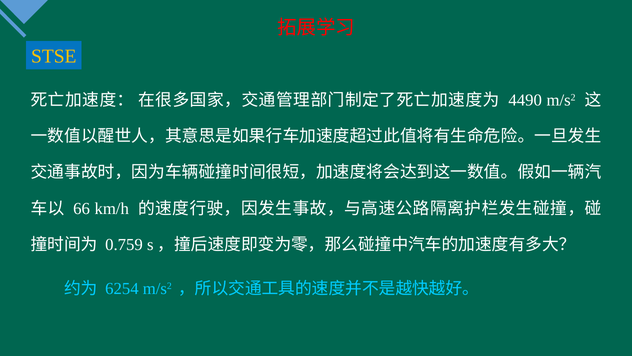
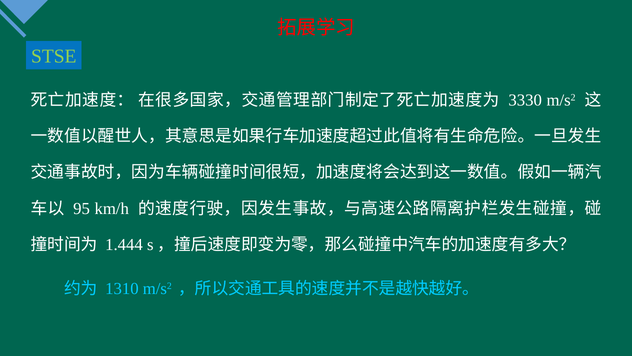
STSE colour: yellow -> light green
4490: 4490 -> 3330
66: 66 -> 95
0.759: 0.759 -> 1.444
6254: 6254 -> 1310
